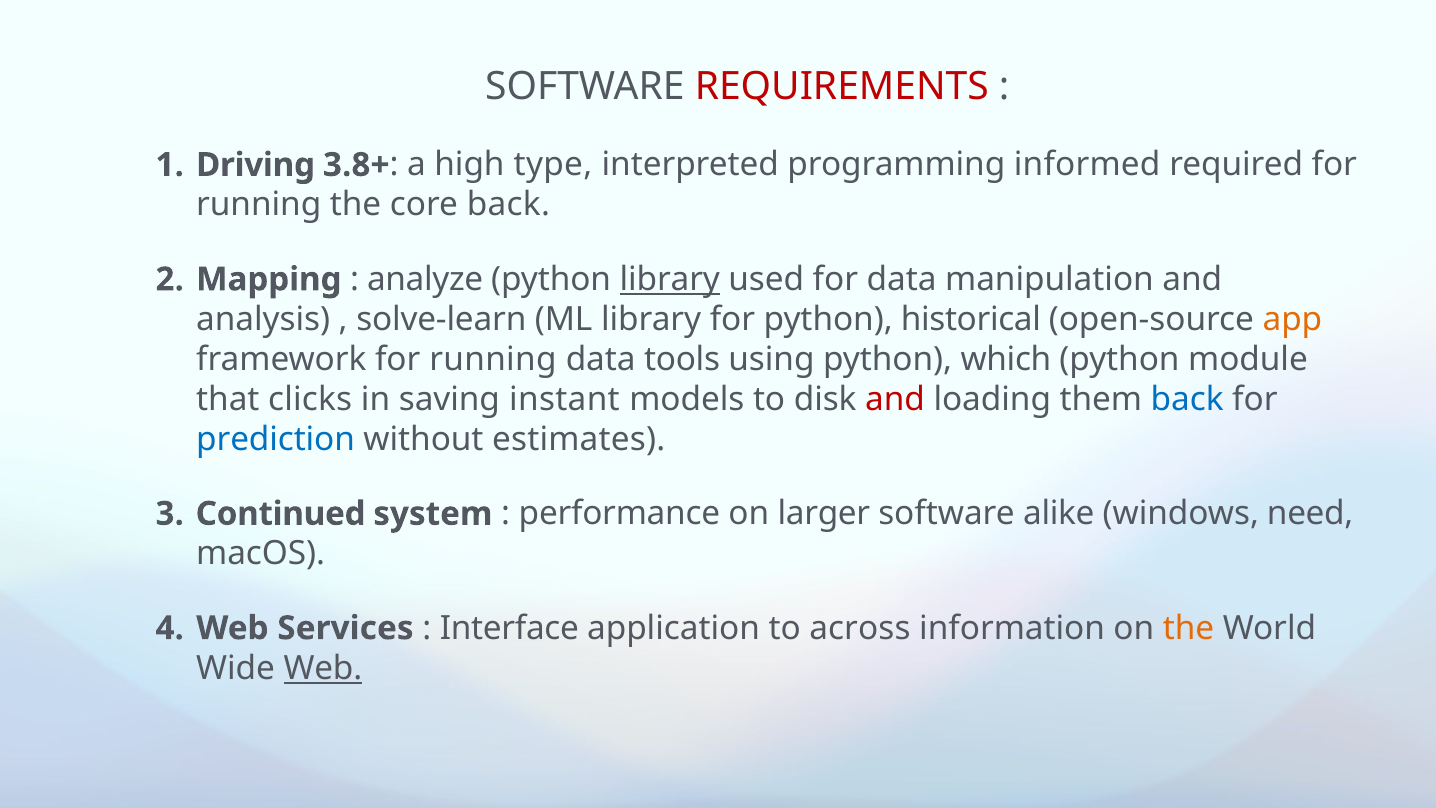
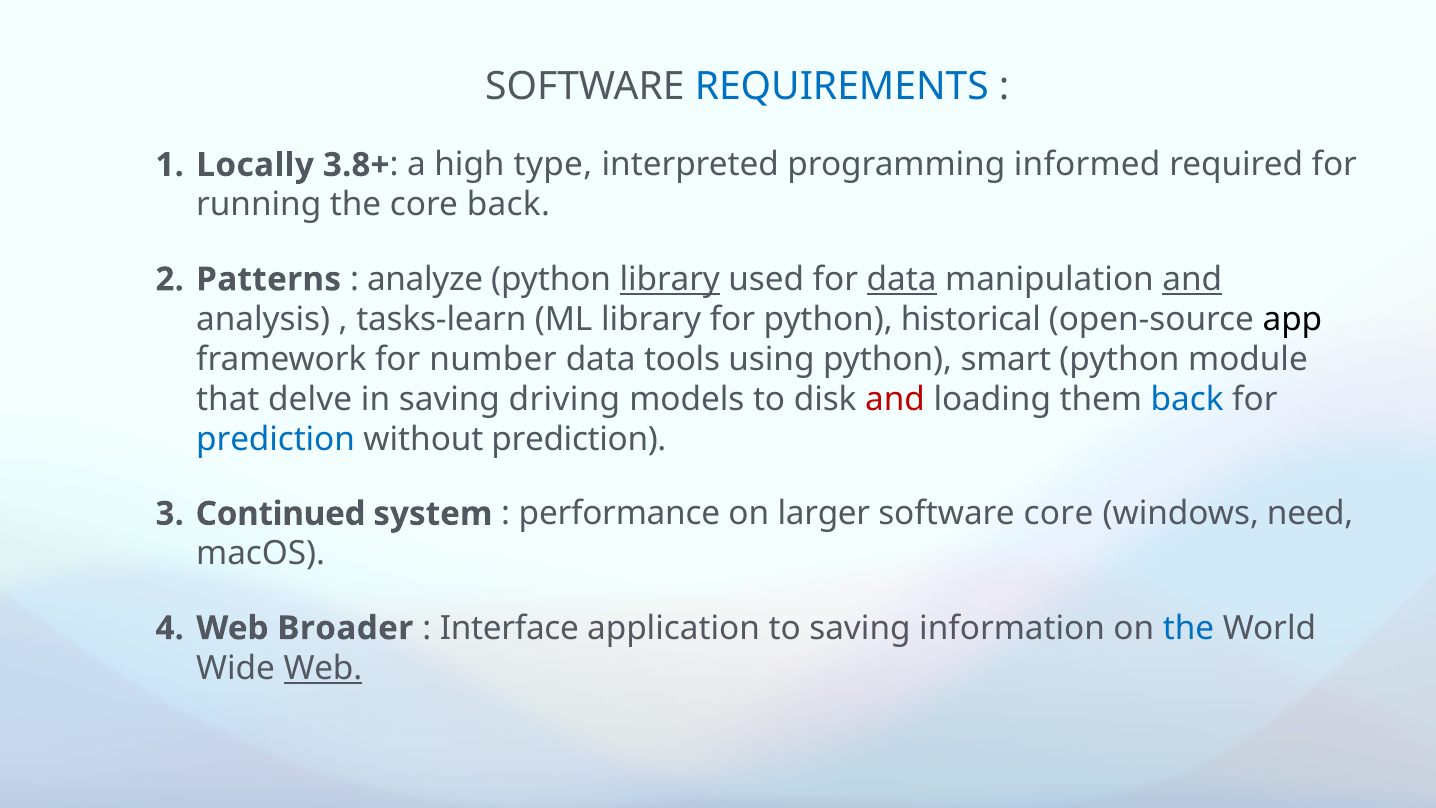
REQUIREMENTS colour: red -> blue
Driving: Driving -> Locally
Mapping: Mapping -> Patterns
data at (902, 279) underline: none -> present
and at (1192, 279) underline: none -> present
solve-learn: solve-learn -> tasks-learn
app colour: orange -> black
framework for running: running -> number
which: which -> smart
clicks: clicks -> delve
instant: instant -> driving
without estimates: estimates -> prediction
software alike: alike -> core
Services: Services -> Broader
to across: across -> saving
the at (1189, 628) colour: orange -> blue
